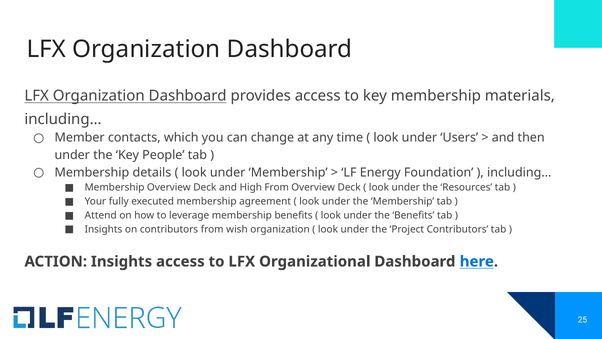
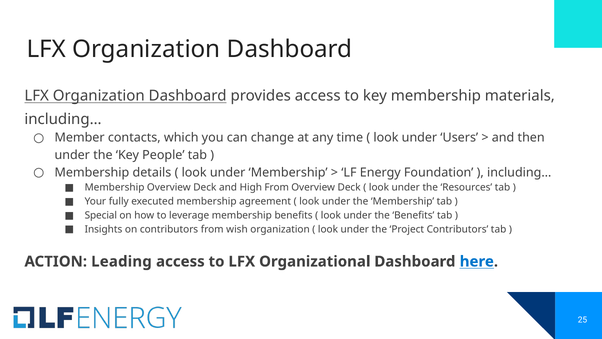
Attend: Attend -> Special
ACTION Insights: Insights -> Leading
